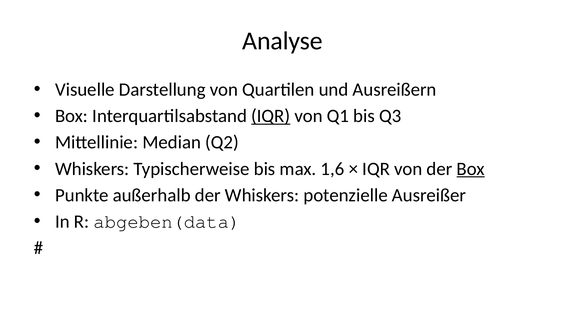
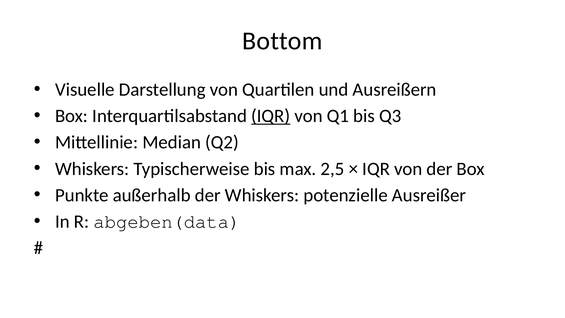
Analyse: Analyse -> Bottom
1,6: 1,6 -> 2,5
Box at (471, 169) underline: present -> none
